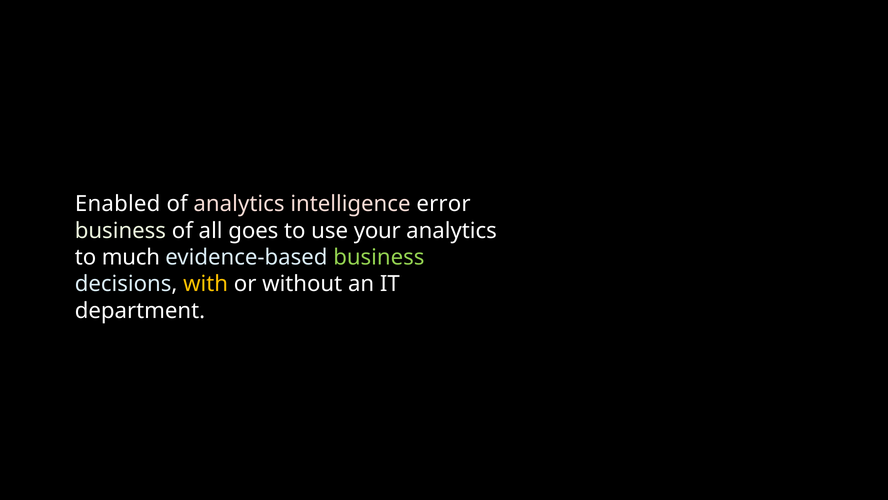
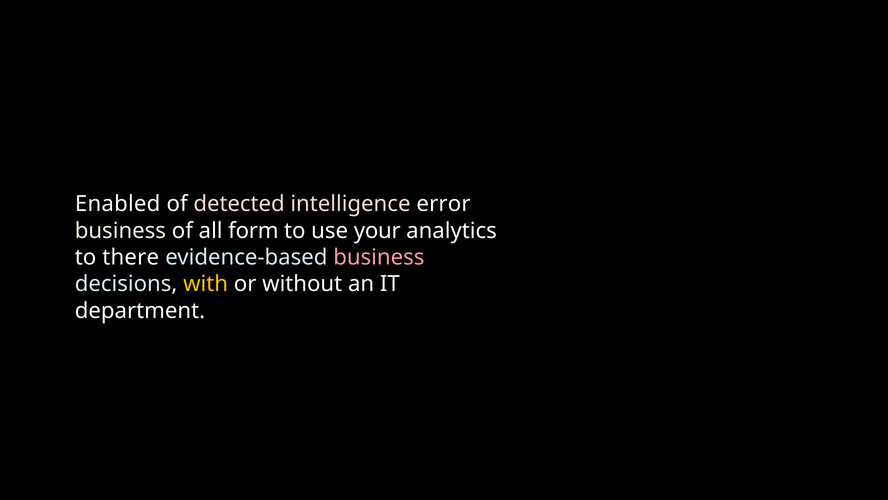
of analytics: analytics -> detected
goes: goes -> form
much: much -> there
business at (379, 257) colour: light green -> pink
